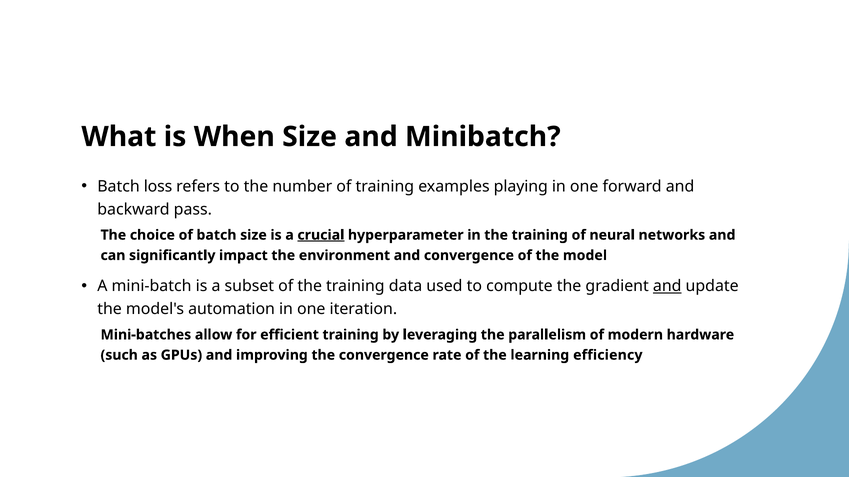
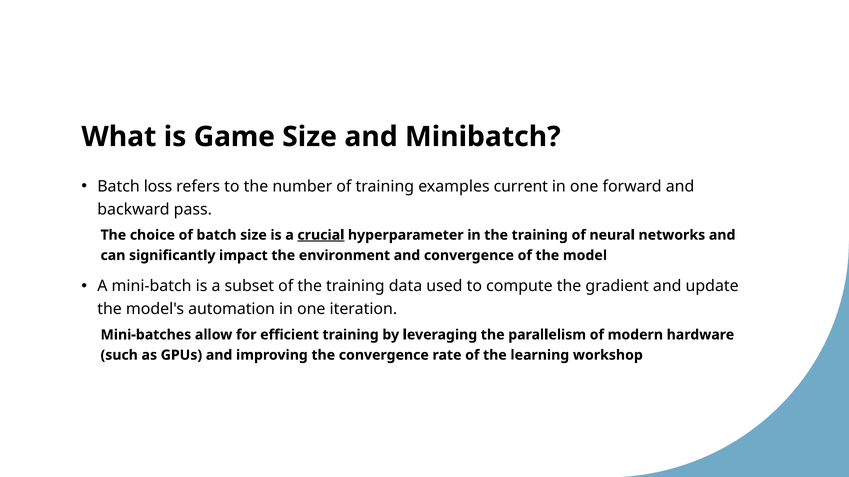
When: When -> Game
playing: playing -> current
and at (667, 286) underline: present -> none
efficiency: efficiency -> workshop
